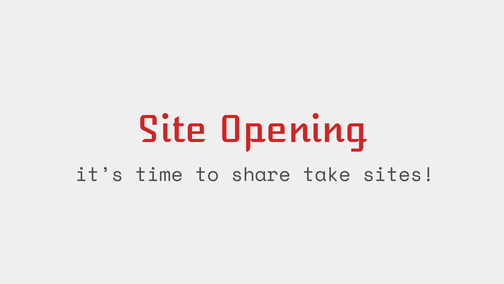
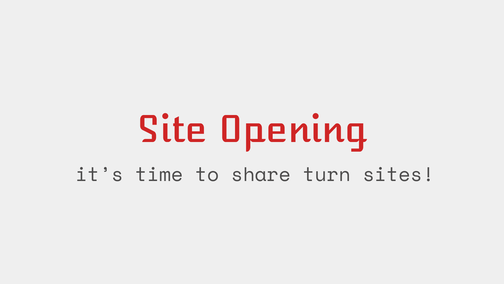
take: take -> turn
